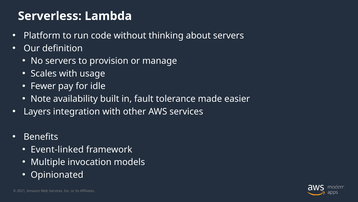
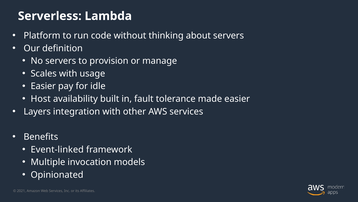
Fewer at (43, 86): Fewer -> Easier
Note: Note -> Host
